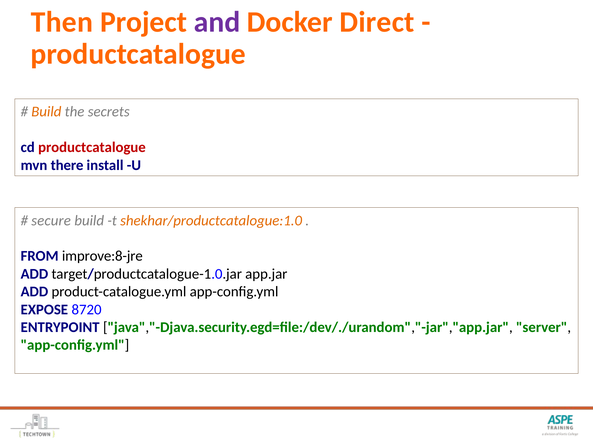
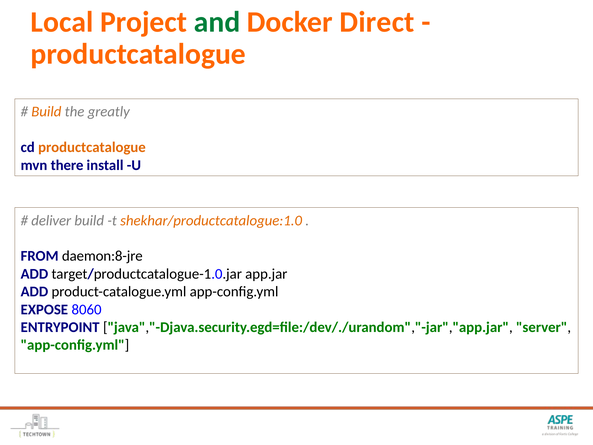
Then: Then -> Local
and colour: purple -> green
secrets: secrets -> greatly
productcatalogue at (92, 147) colour: red -> orange
secure: secure -> deliver
improve:8-jre: improve:8-jre -> daemon:8-jre
8720: 8720 -> 8060
